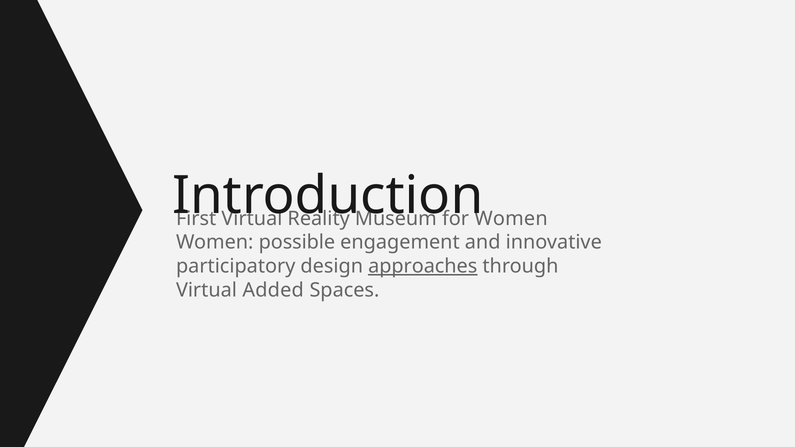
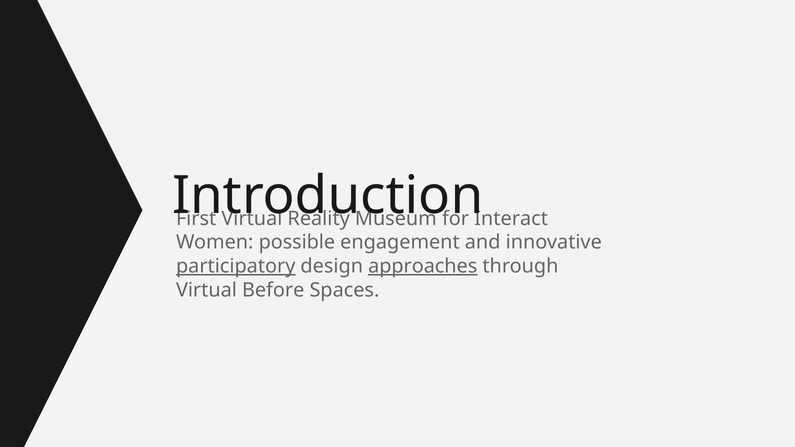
Women at (511, 219): Women -> Interact
participatory underline: none -> present
Added: Added -> Before
